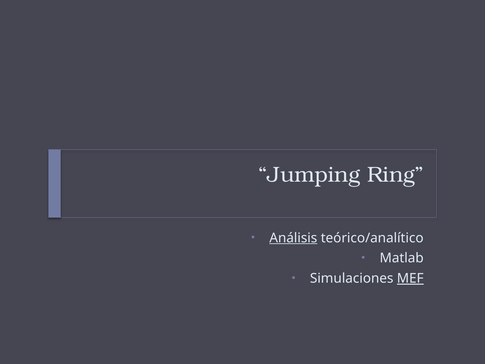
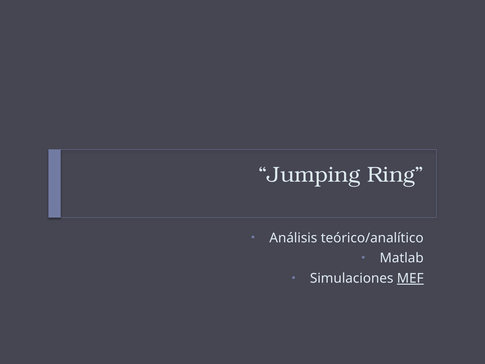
Análisis underline: present -> none
